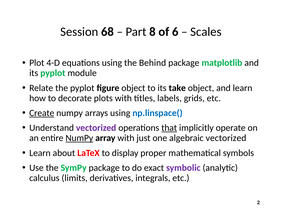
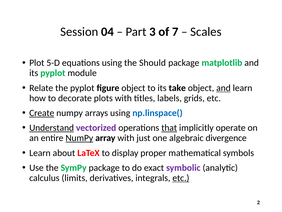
68: 68 -> 04
8: 8 -> 3
6: 6 -> 7
4-D: 4-D -> 5-D
Behind: Behind -> Should
and at (223, 88) underline: none -> present
Understand underline: none -> present
algebraic vectorized: vectorized -> divergence
etc at (181, 178) underline: none -> present
